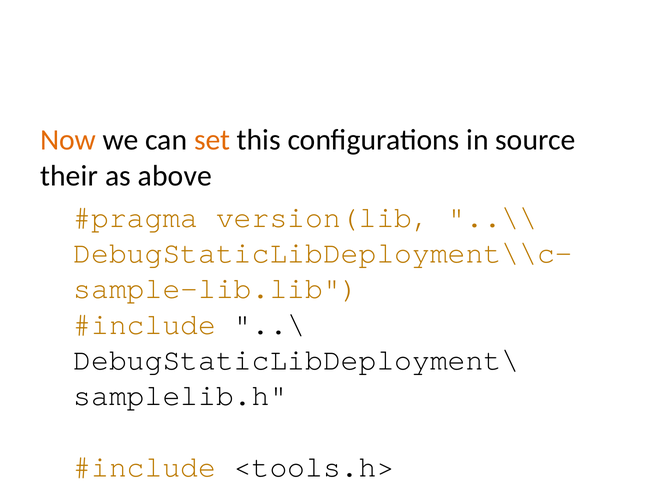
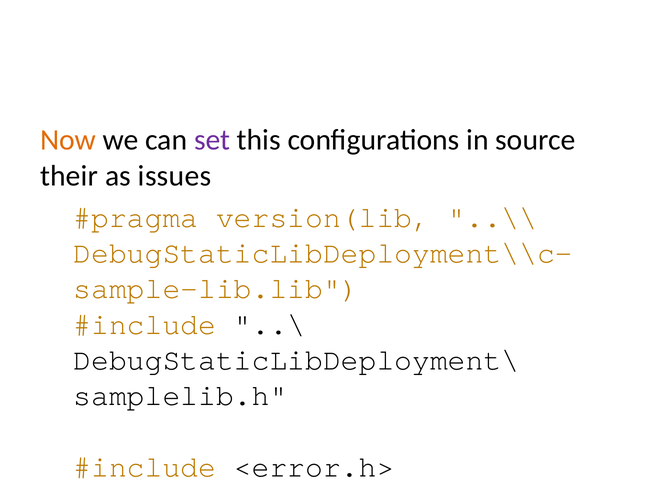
set colour: orange -> purple
above: above -> issues
<tools.h>: <tools.h> -> <error.h>
